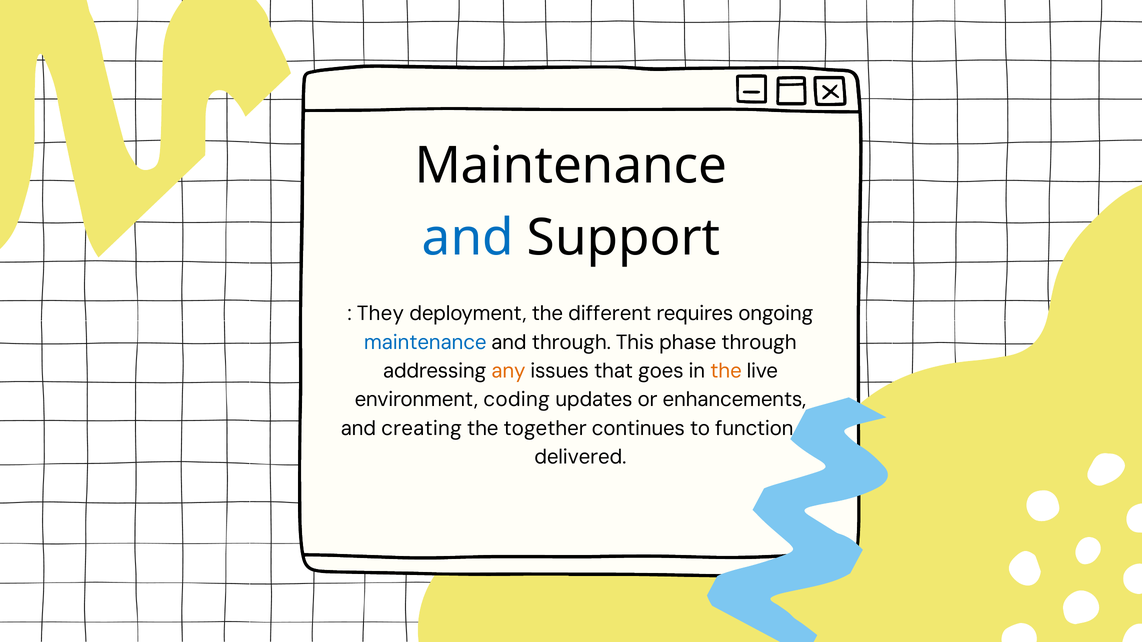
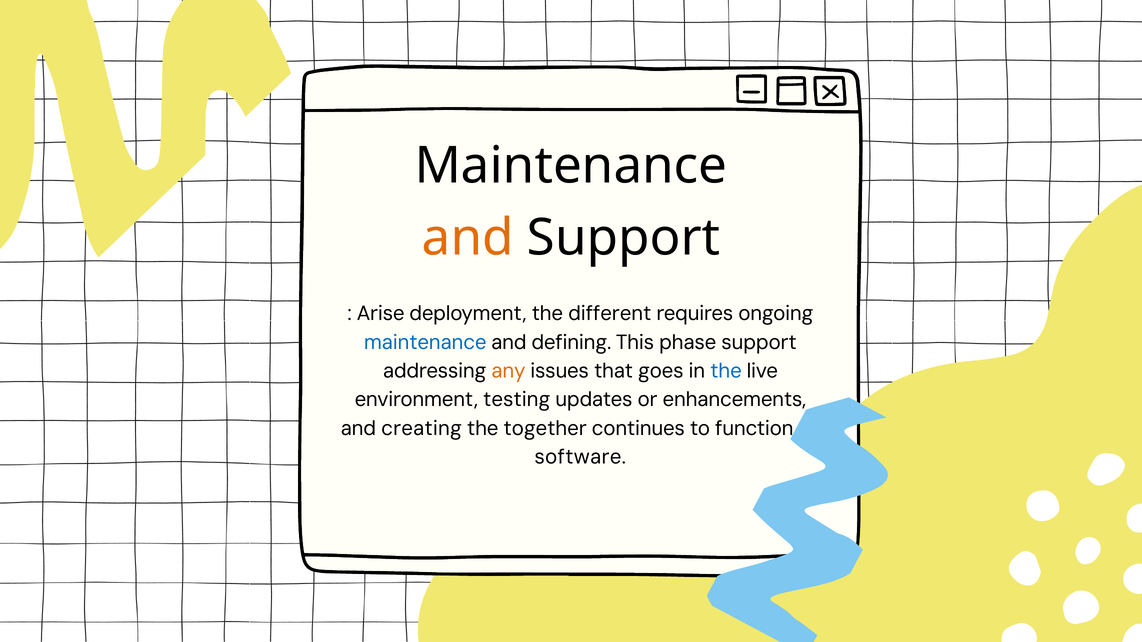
and at (468, 238) colour: blue -> orange
They: They -> Arise
and through: through -> defining
phase through: through -> support
the at (726, 371) colour: orange -> blue
coding: coding -> testing
delivered: delivered -> software
